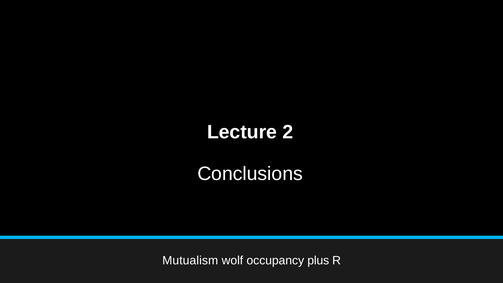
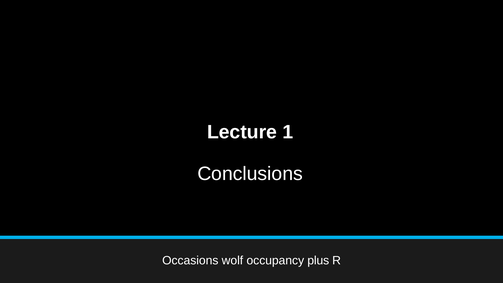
2: 2 -> 1
Mutualism: Mutualism -> Occasions
